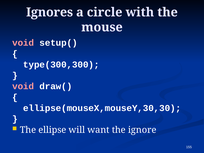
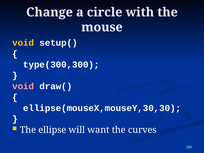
Ignores: Ignores -> Change
void at (23, 43) colour: pink -> yellow
ignore: ignore -> curves
